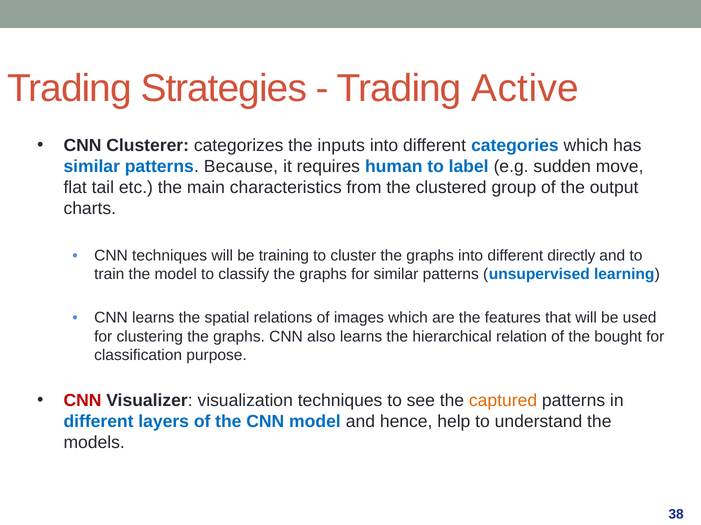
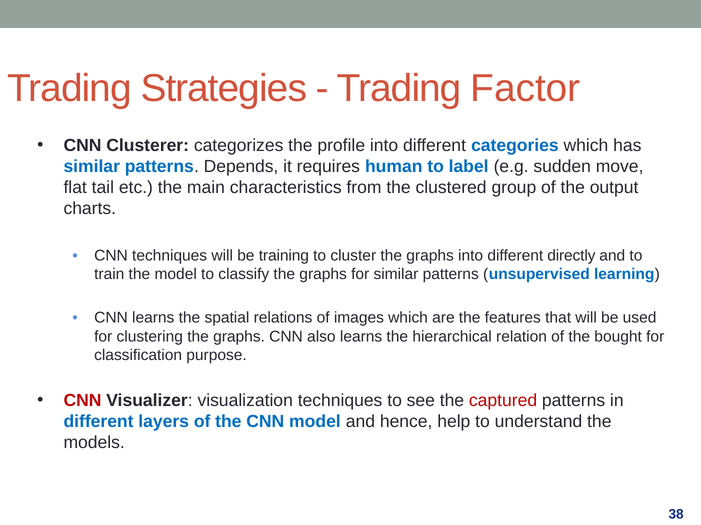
Active: Active -> Factor
inputs: inputs -> profile
Because: Because -> Depends
captured colour: orange -> red
